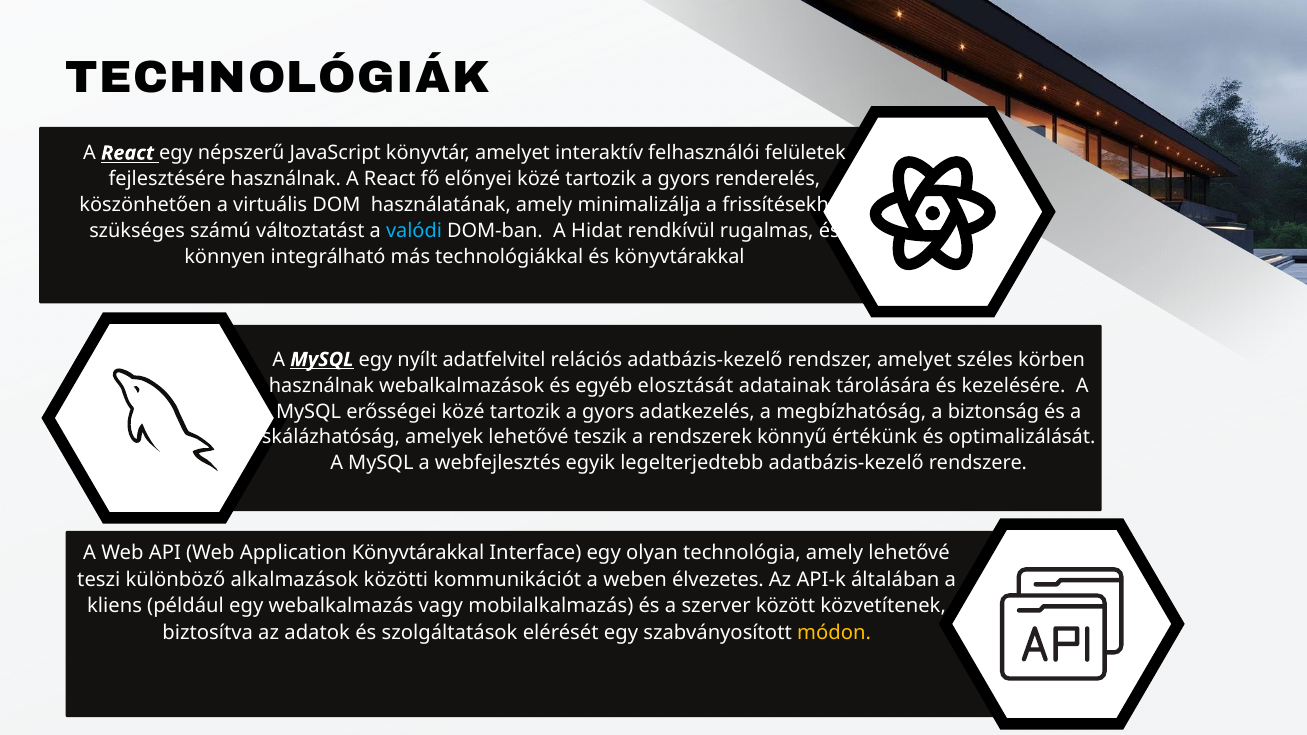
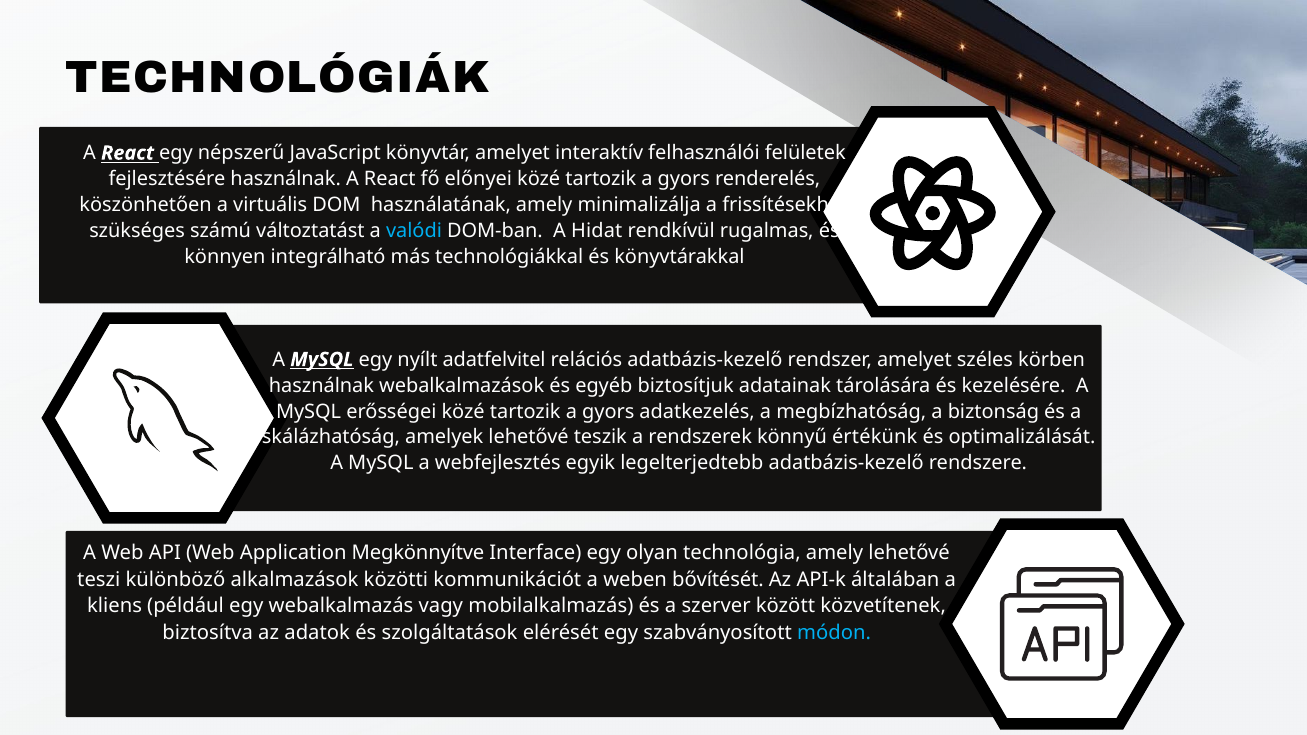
elosztását: elosztását -> biztosítjuk
Application Könyvtárakkal: Könyvtárakkal -> Megkönnyítve
élvezetes: élvezetes -> bővítését
módon colour: yellow -> light blue
